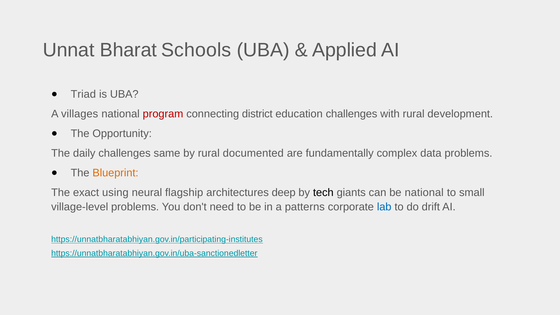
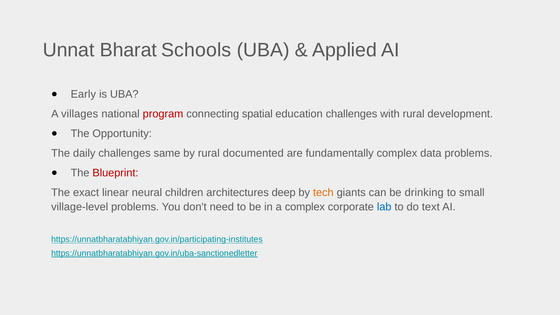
Triad: Triad -> Early
district: district -> spatial
Blueprint colour: orange -> red
using: using -> linear
flagship: flagship -> children
tech colour: black -> orange
be national: national -> drinking
a patterns: patterns -> complex
drift: drift -> text
